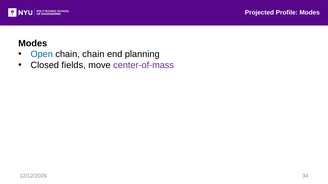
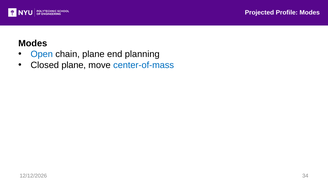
chain chain: chain -> plane
Closed fields: fields -> plane
center-of-mass colour: purple -> blue
